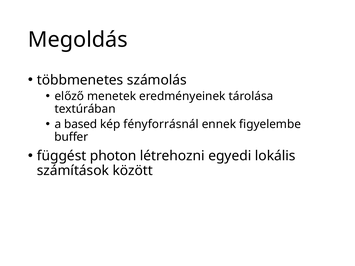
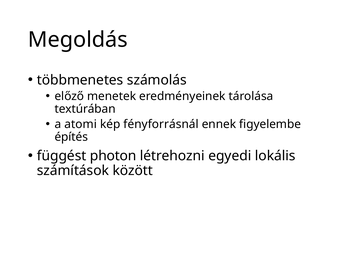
based: based -> atomi
buffer: buffer -> építés
